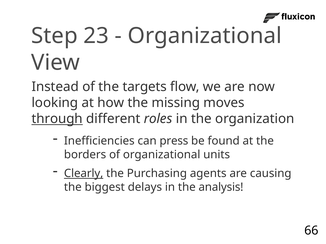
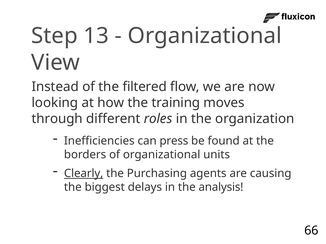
23: 23 -> 13
targets: targets -> filtered
missing: missing -> training
through underline: present -> none
